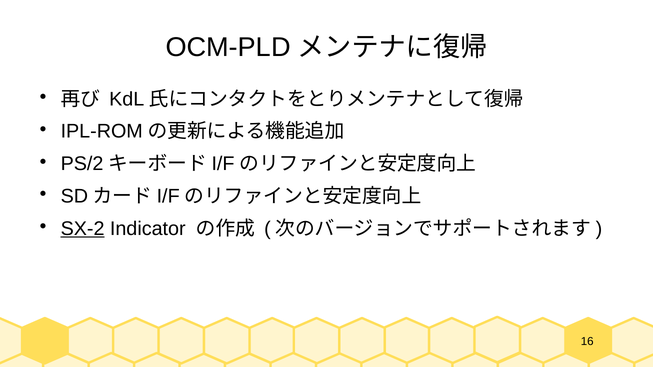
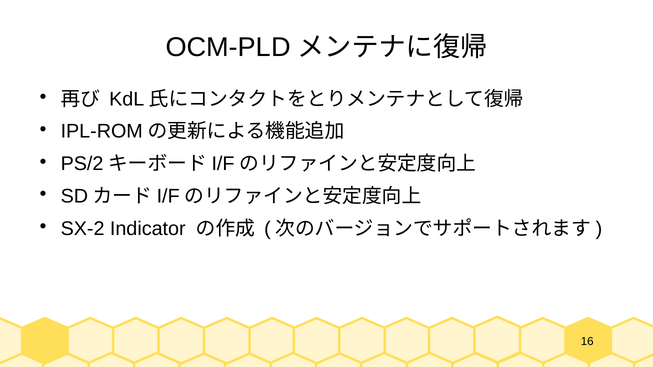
SX-2 underline: present -> none
